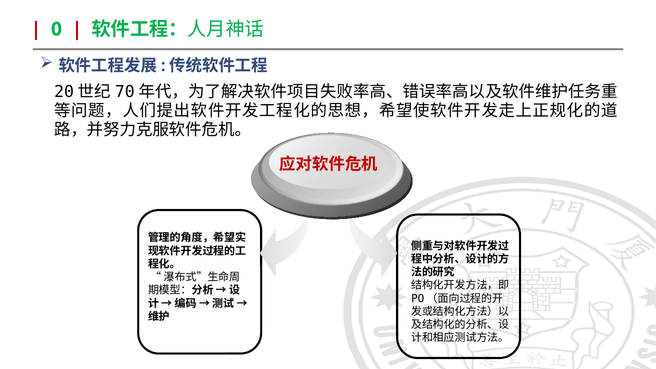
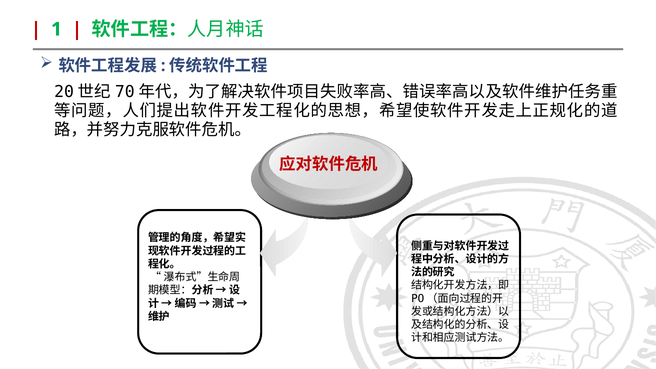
0: 0 -> 1
